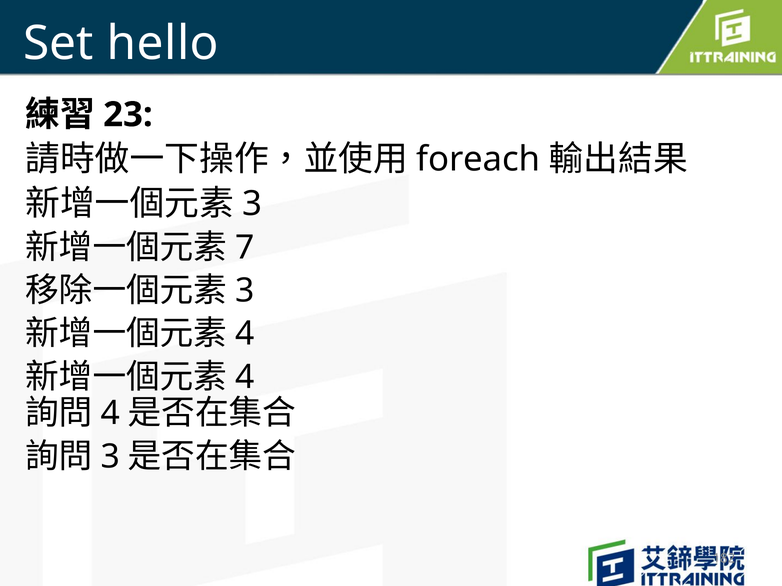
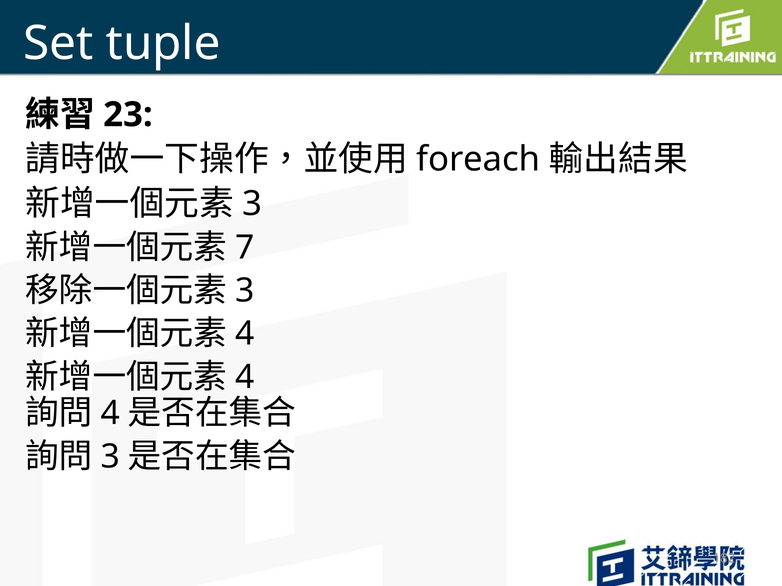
hello: hello -> tuple
